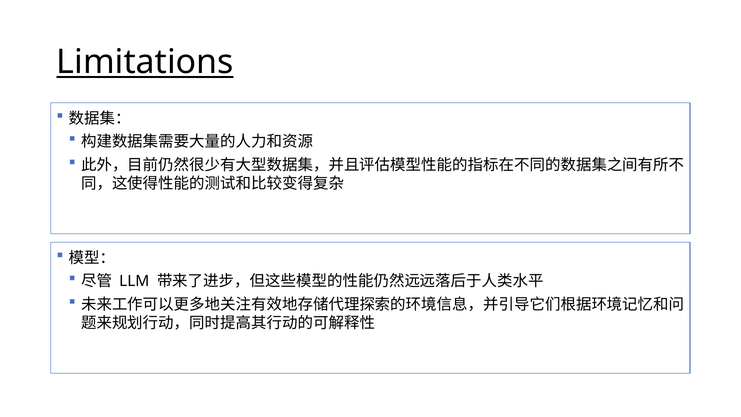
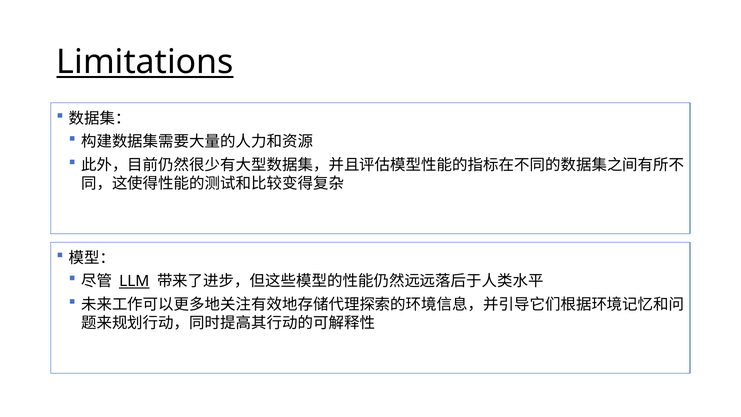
LLM underline: none -> present
